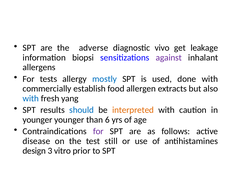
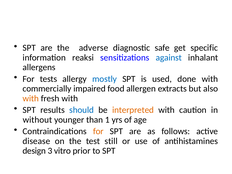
vivo: vivo -> safe
leakage: leakage -> specific
biopsi: biopsi -> reaksi
against colour: purple -> blue
establish: establish -> impaired
with at (31, 98) colour: blue -> orange
fresh yang: yang -> with
younger at (37, 120): younger -> without
6: 6 -> 1
for at (98, 131) colour: purple -> orange
